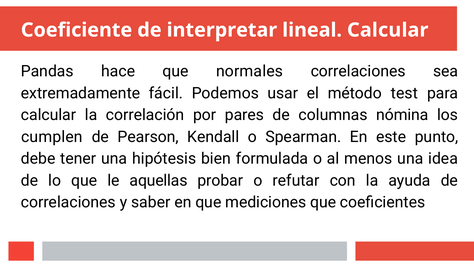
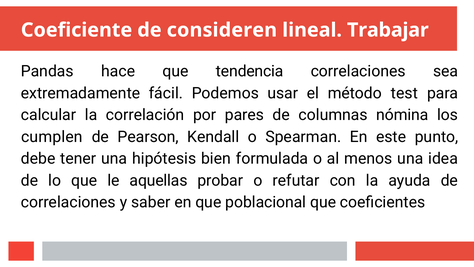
interpretar: interpretar -> consideren
lineal Calcular: Calcular -> Trabajar
normales: normales -> tendencia
mediciones: mediciones -> poblacional
